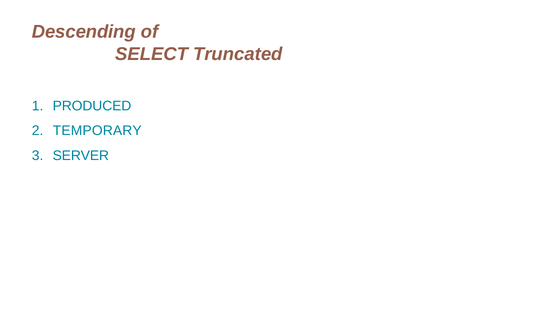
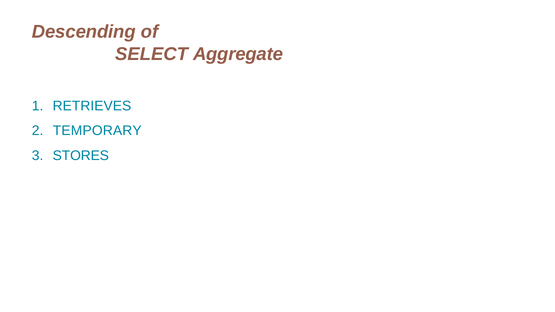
Truncated: Truncated -> Aggregate
PRODUCED: PRODUCED -> RETRIEVES
SERVER: SERVER -> STORES
